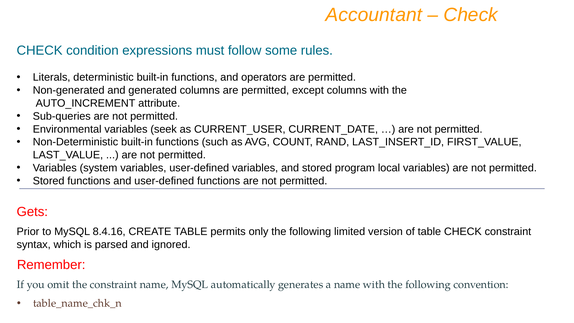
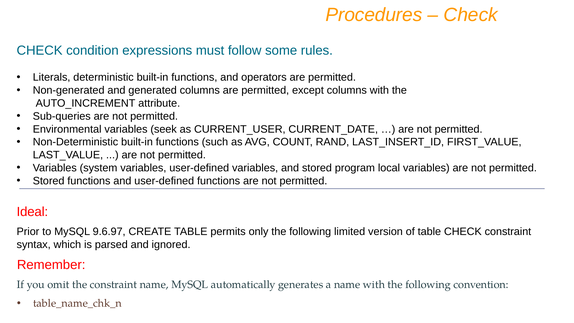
Accountant: Accountant -> Procedures
Gets: Gets -> Ideal
8.4.16: 8.4.16 -> 9.6.97
